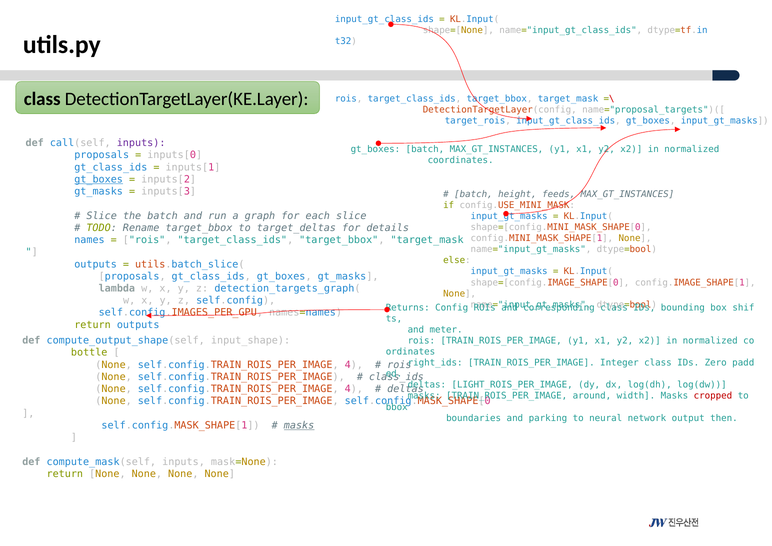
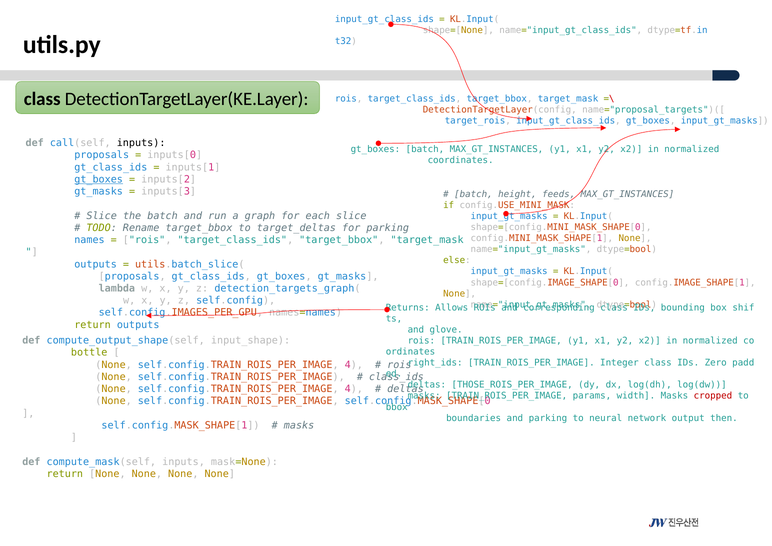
inputs at (141, 143) colour: purple -> black
for details: details -> parking
Config: Config -> Allows
meter: meter -> glove
LIGHT_ROIS_PER_IMAGE: LIGHT_ROIS_PER_IMAGE -> THOSE_ROIS_PER_IMAGE
around: around -> params
masks at (299, 425) underline: present -> none
